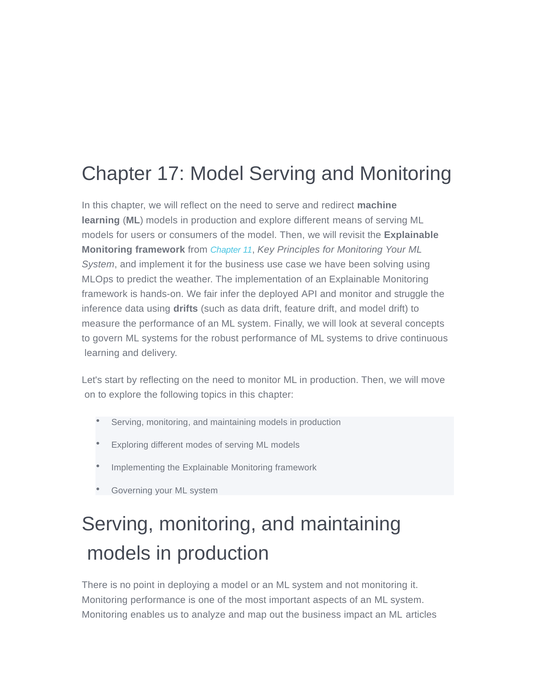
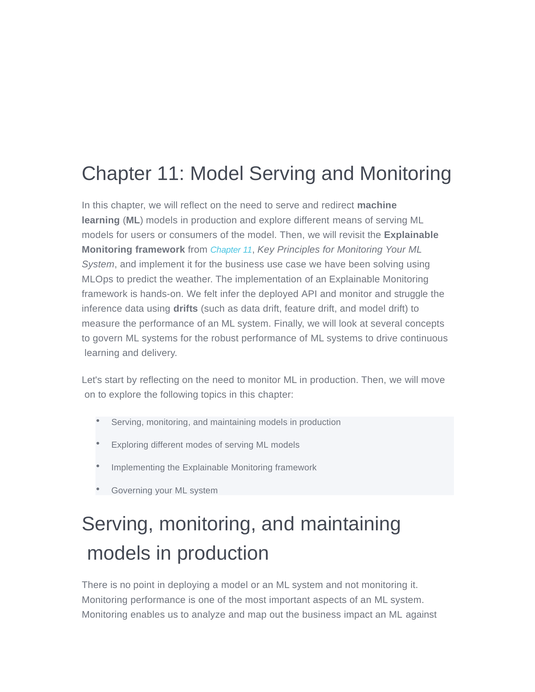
17 at (171, 174): 17 -> 11
fair: fair -> felt
articles: articles -> against
